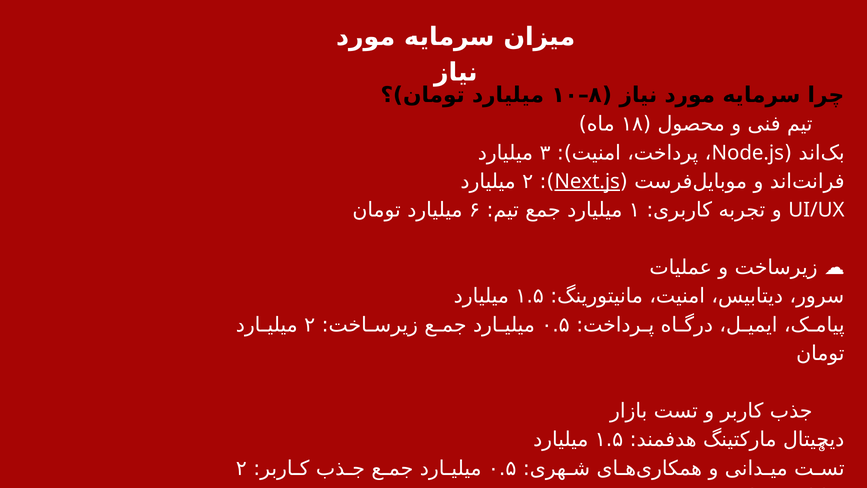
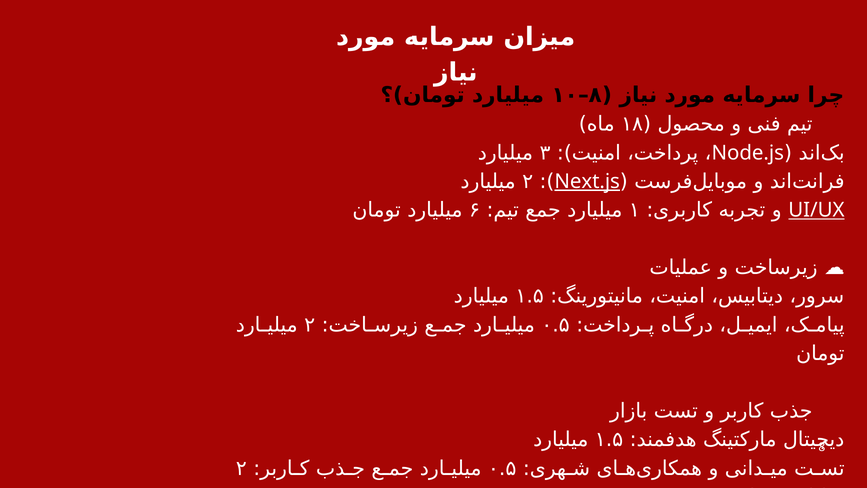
UI/UX underline: none -> present
